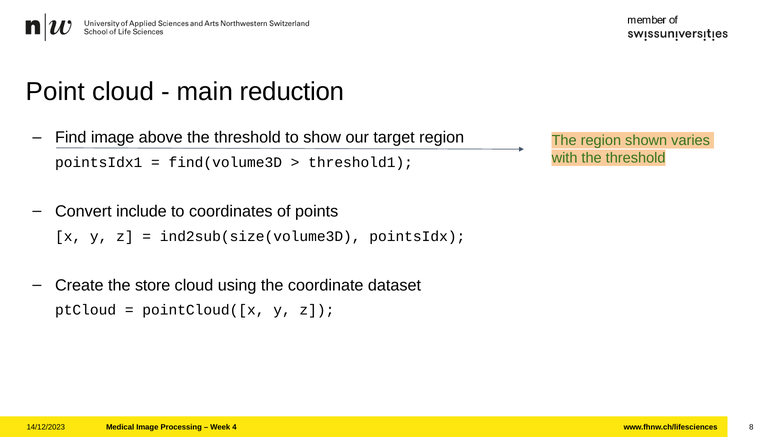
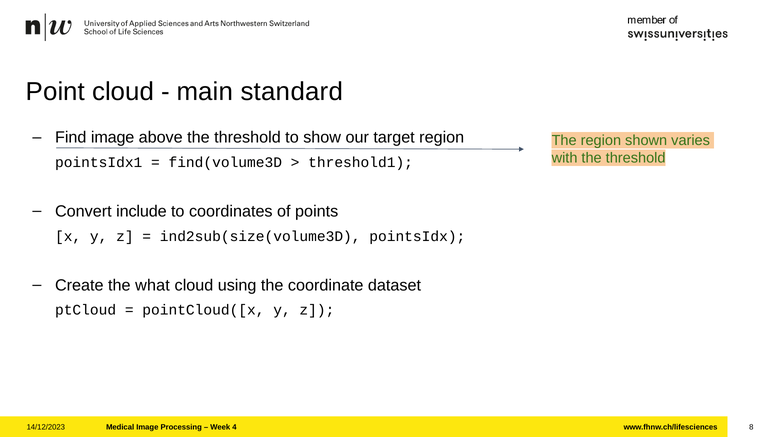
reduction: reduction -> standard
store: store -> what
